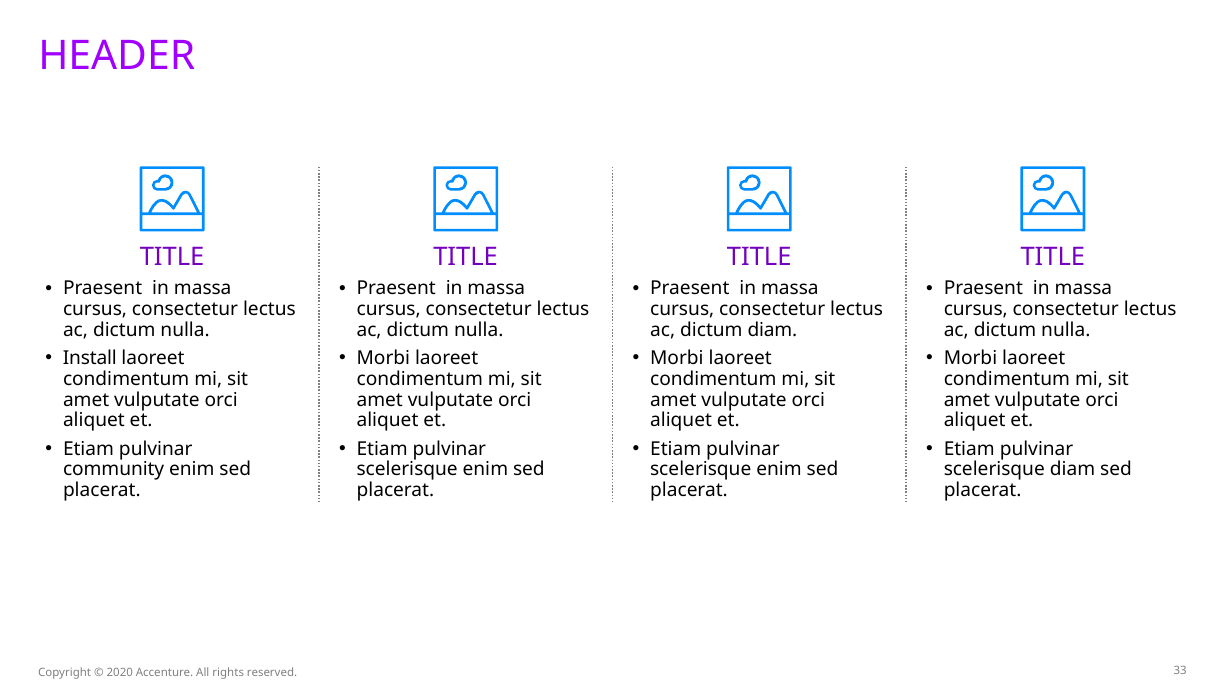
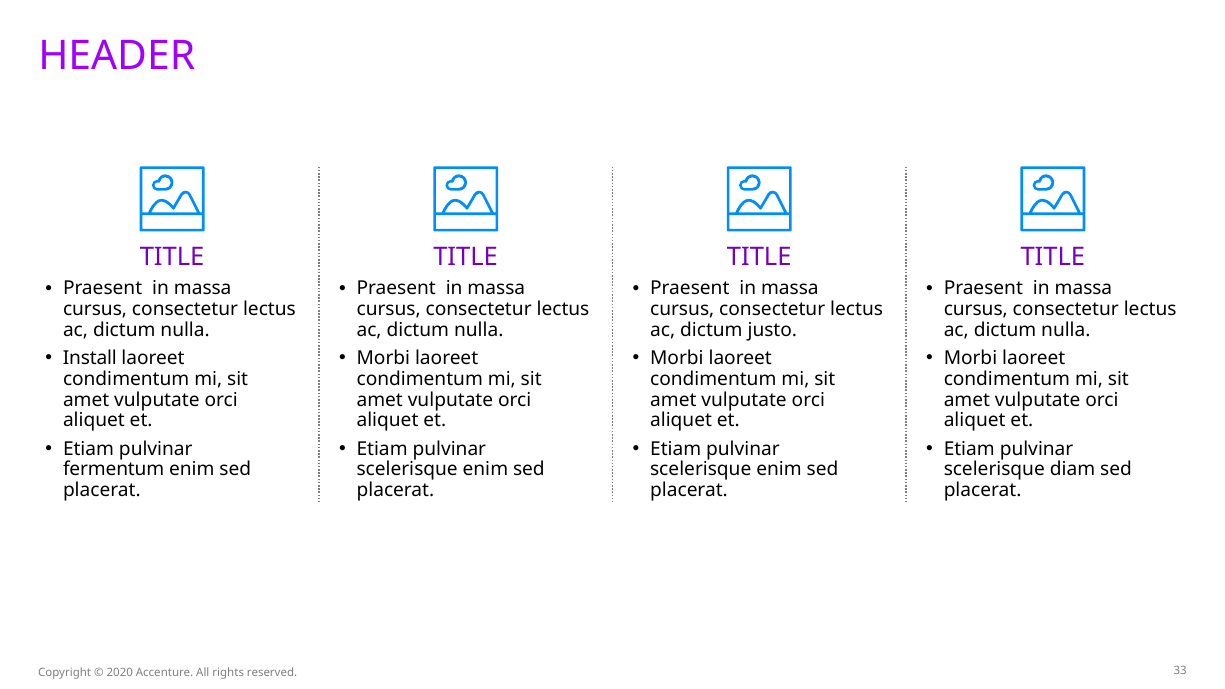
dictum diam: diam -> justo
community: community -> fermentum
